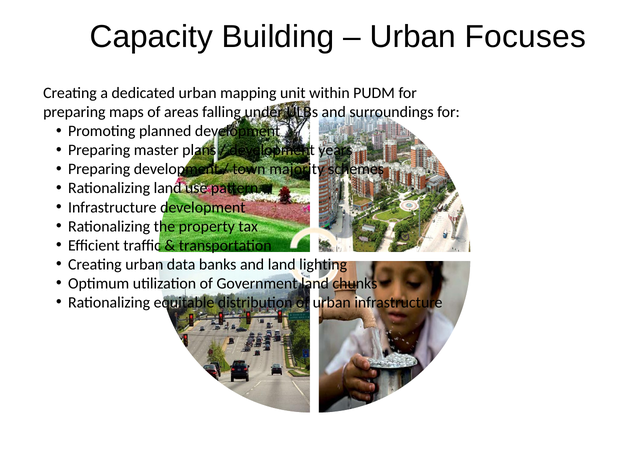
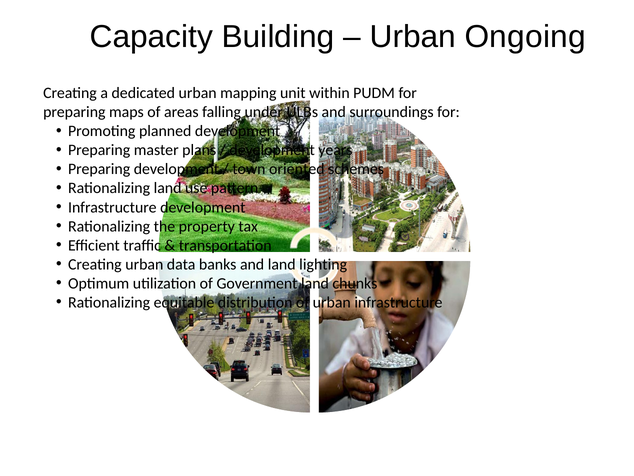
Focuses: Focuses -> Ongoing
majority: majority -> oriented
